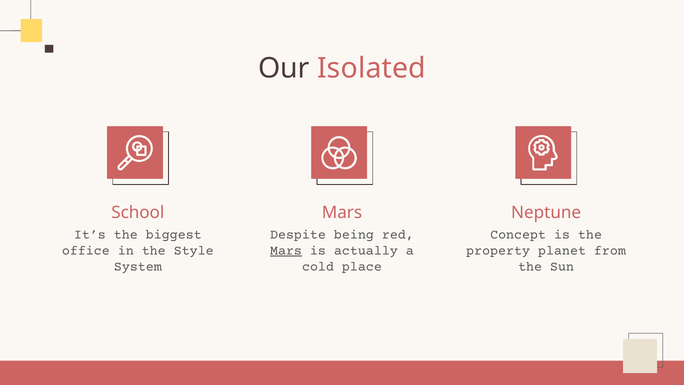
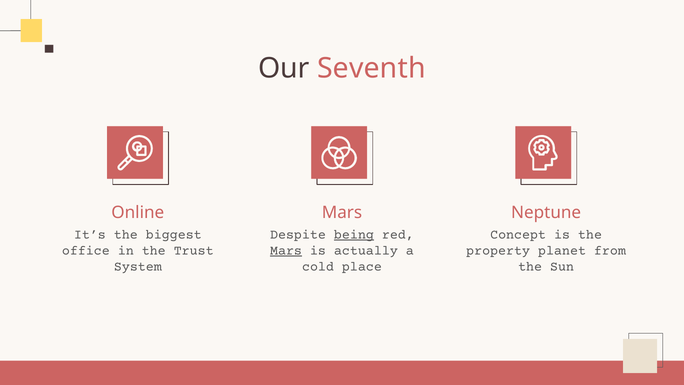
Isolated: Isolated -> Seventh
School: School -> Online
being underline: none -> present
Style: Style -> Trust
